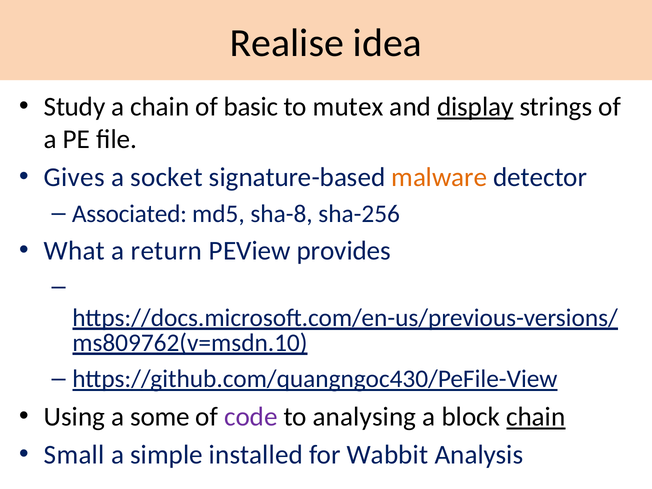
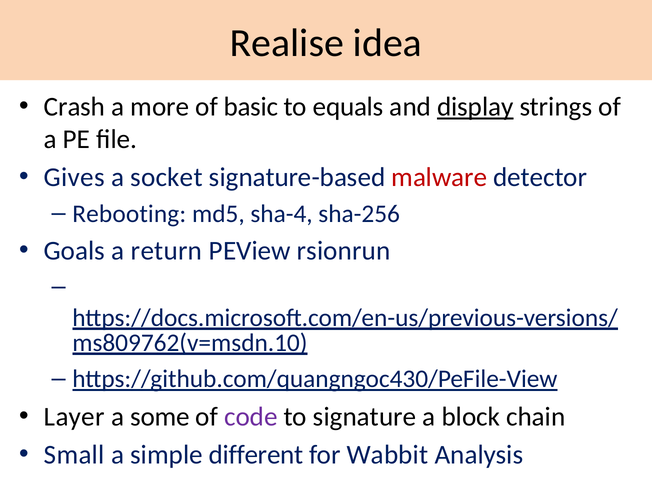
Study: Study -> Crash
a chain: chain -> more
mutex: mutex -> equals
malware colour: orange -> red
Associated: Associated -> Rebooting
sha-8: sha-8 -> sha-4
What: What -> Goals
provides: provides -> rsionrun
Using: Using -> Layer
analysing: analysing -> signature
chain at (536, 417) underline: present -> none
installed: installed -> different
